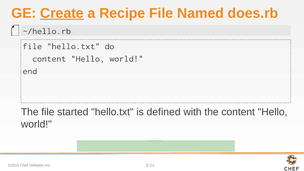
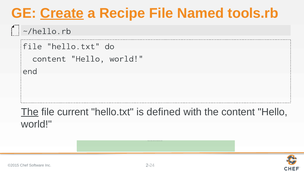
does.rb: does.rb -> tools.rb
The at (30, 112) underline: none -> present
started: started -> current
